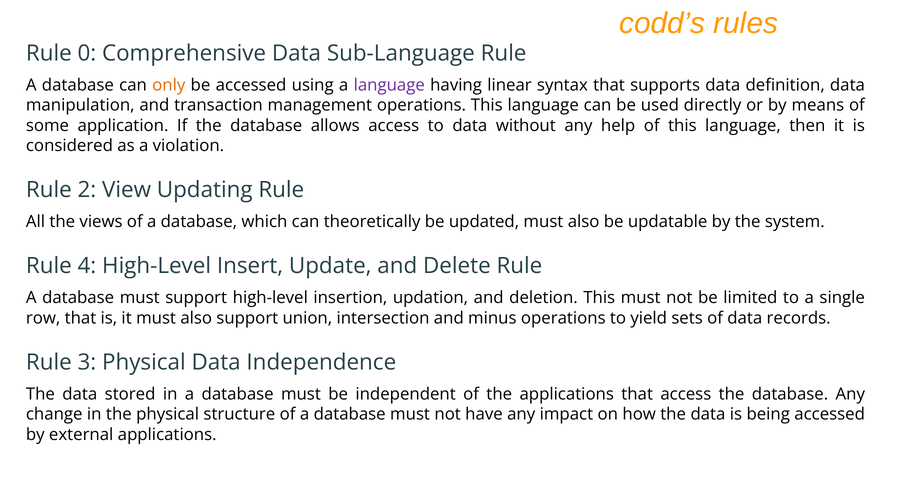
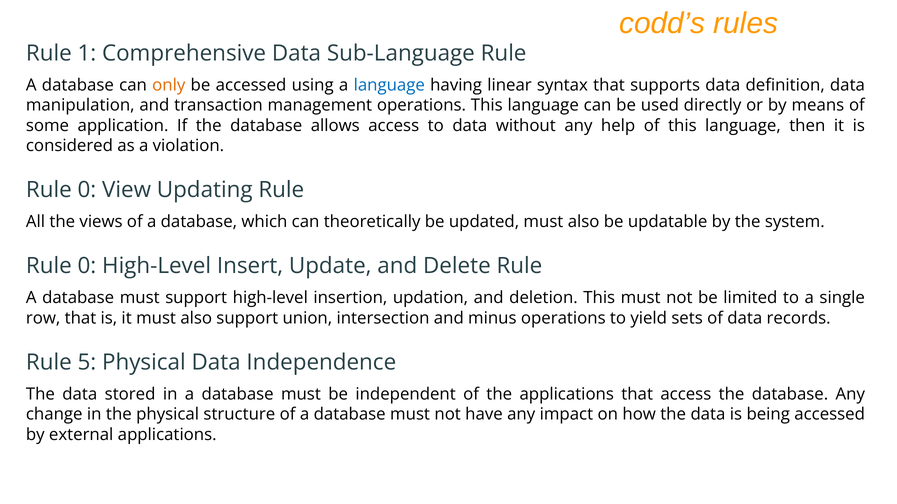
0: 0 -> 1
language at (389, 85) colour: purple -> blue
2 at (87, 190): 2 -> 0
4 at (87, 266): 4 -> 0
3: 3 -> 5
